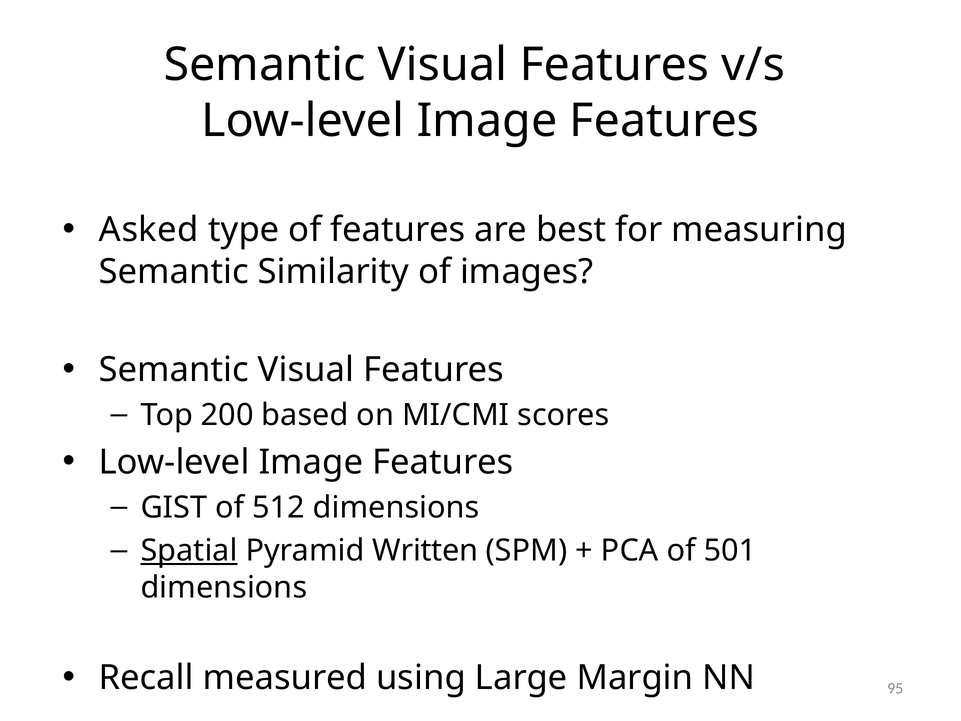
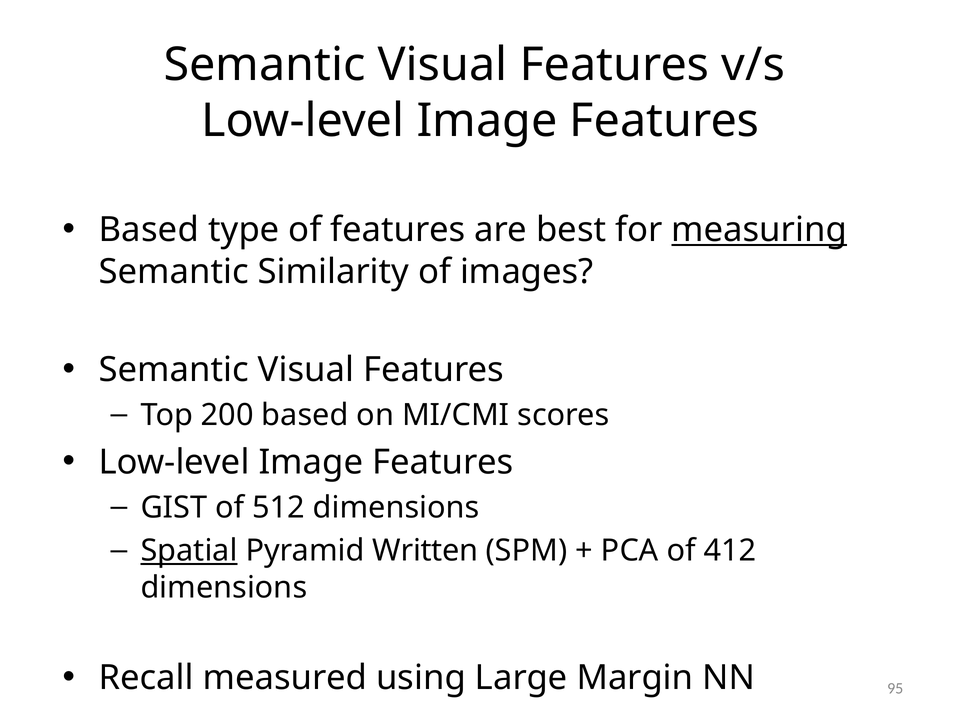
Asked at (149, 230): Asked -> Based
measuring underline: none -> present
501: 501 -> 412
